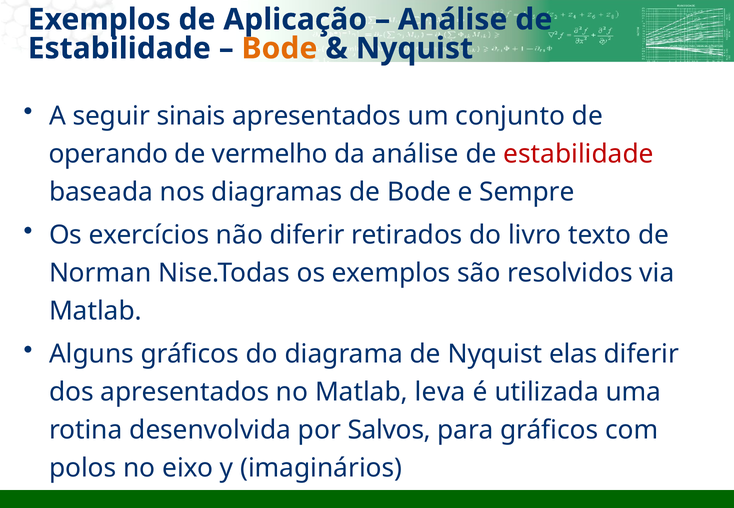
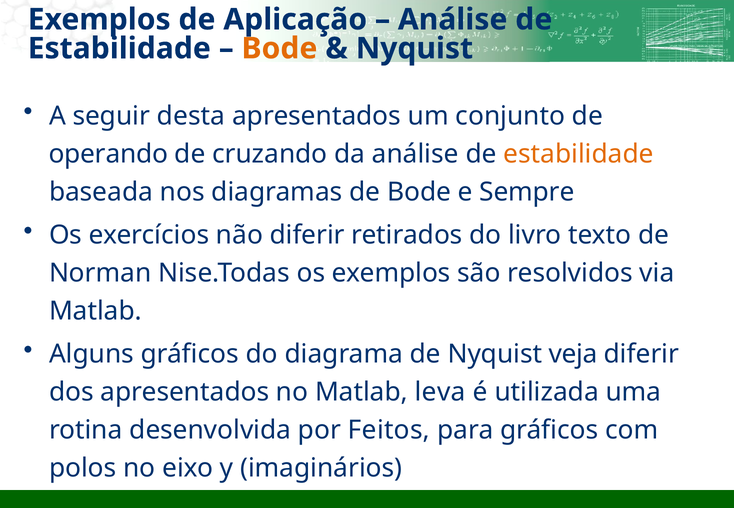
sinais: sinais -> desta
vermelho: vermelho -> cruzando
estabilidade at (578, 154) colour: red -> orange
elas: elas -> veja
Salvos: Salvos -> Feitos
